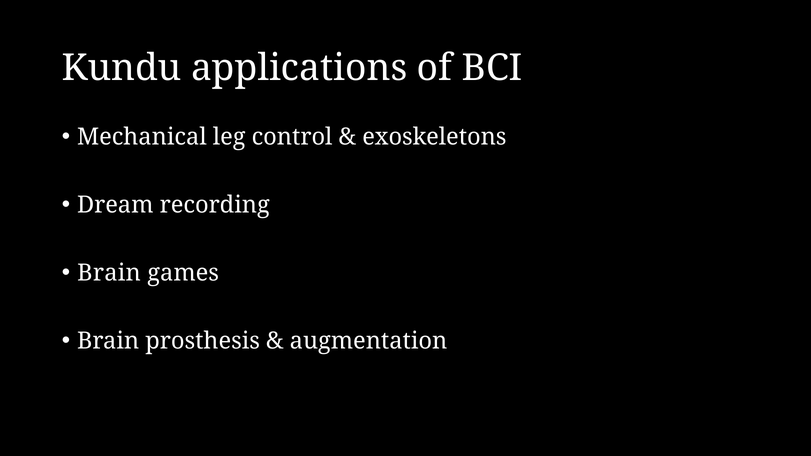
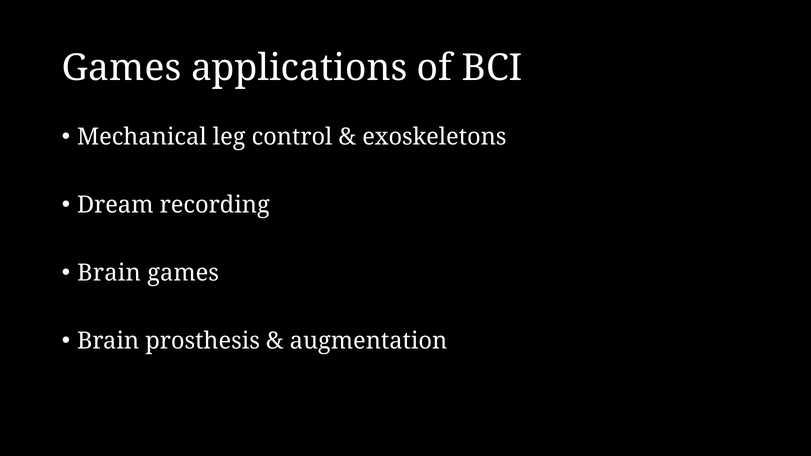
Kundu at (122, 68): Kundu -> Games
